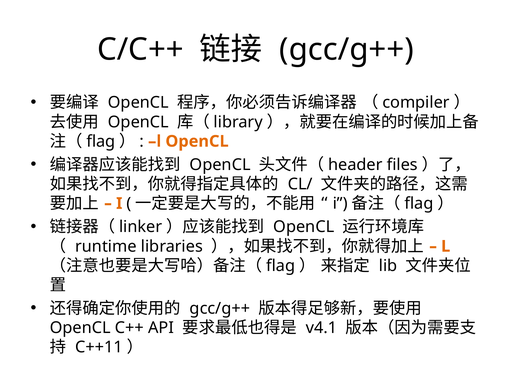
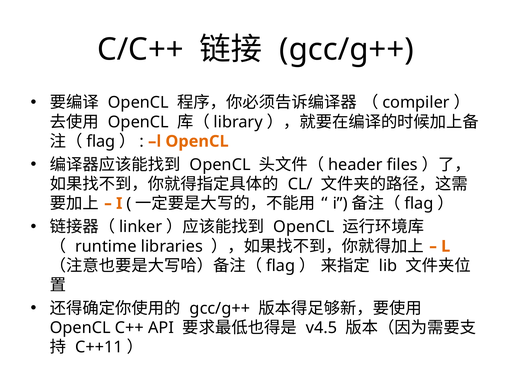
v4.1: v4.1 -> v4.5
